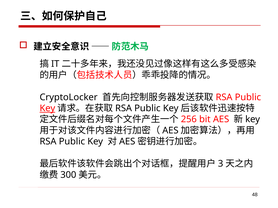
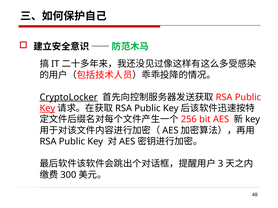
CryptoLocker underline: none -> present
